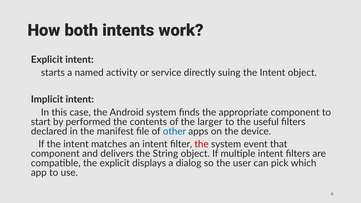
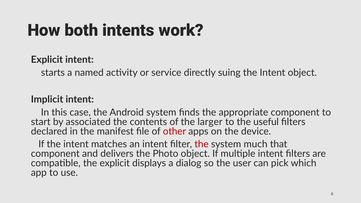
performed: performed -> associated
other colour: blue -> red
event: event -> much
String: String -> Photo
